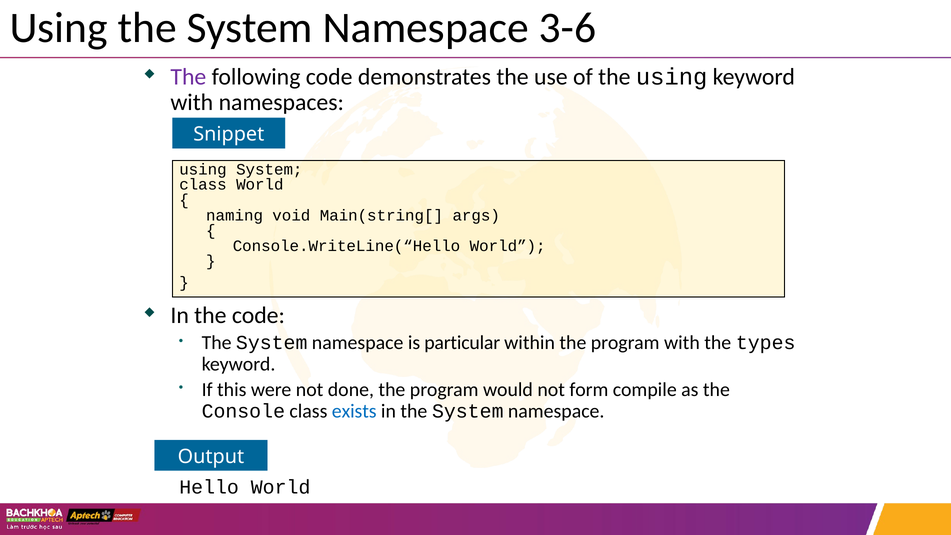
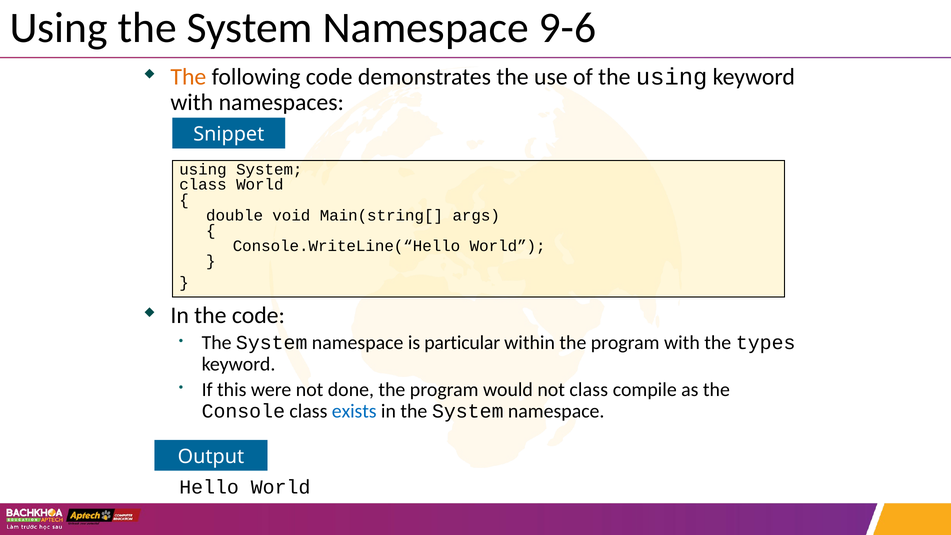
3-6: 3-6 -> 9-6
The at (188, 77) colour: purple -> orange
naming: naming -> double
not form: form -> class
